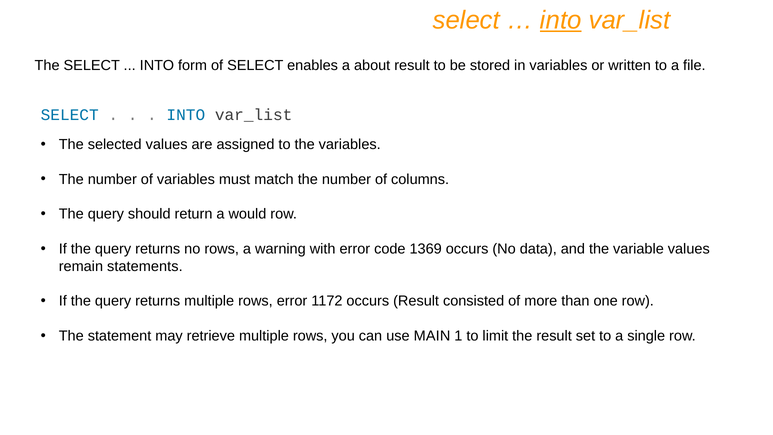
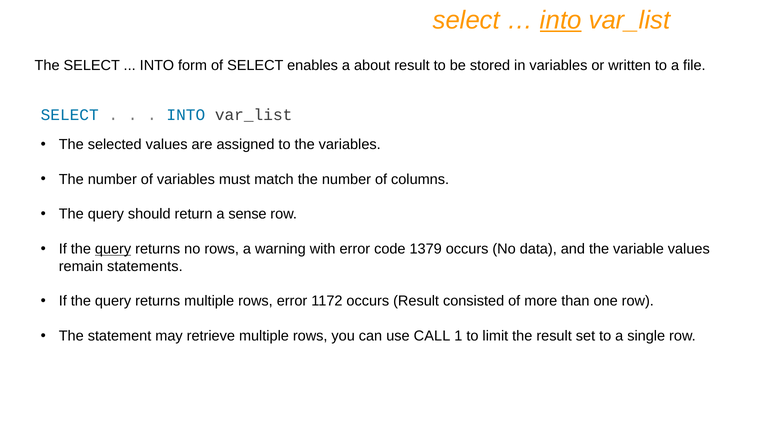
would: would -> sense
query at (113, 249) underline: none -> present
1369: 1369 -> 1379
MAIN: MAIN -> CALL
